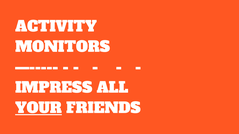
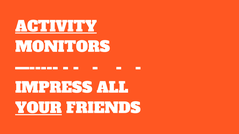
ACTIVITY underline: none -> present
